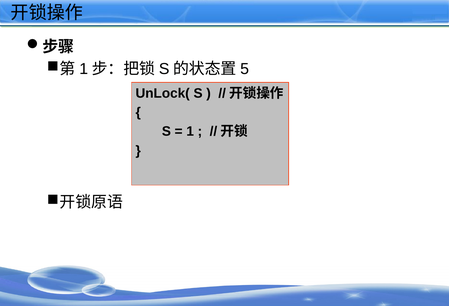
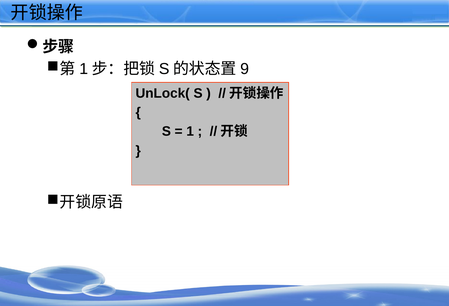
5: 5 -> 9
